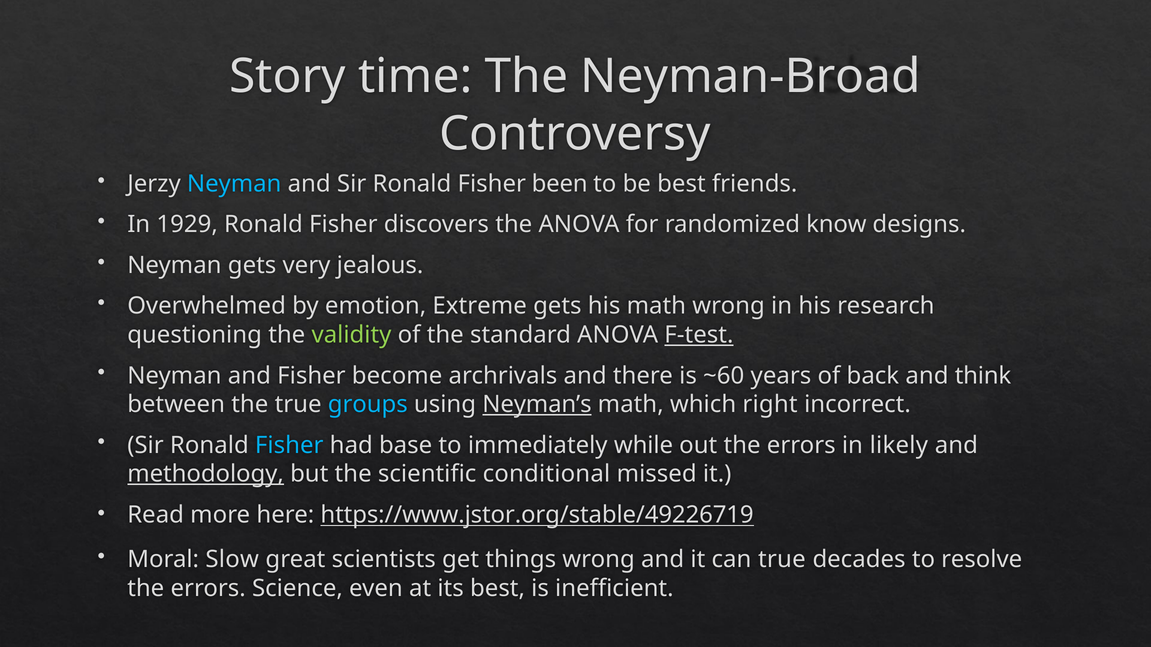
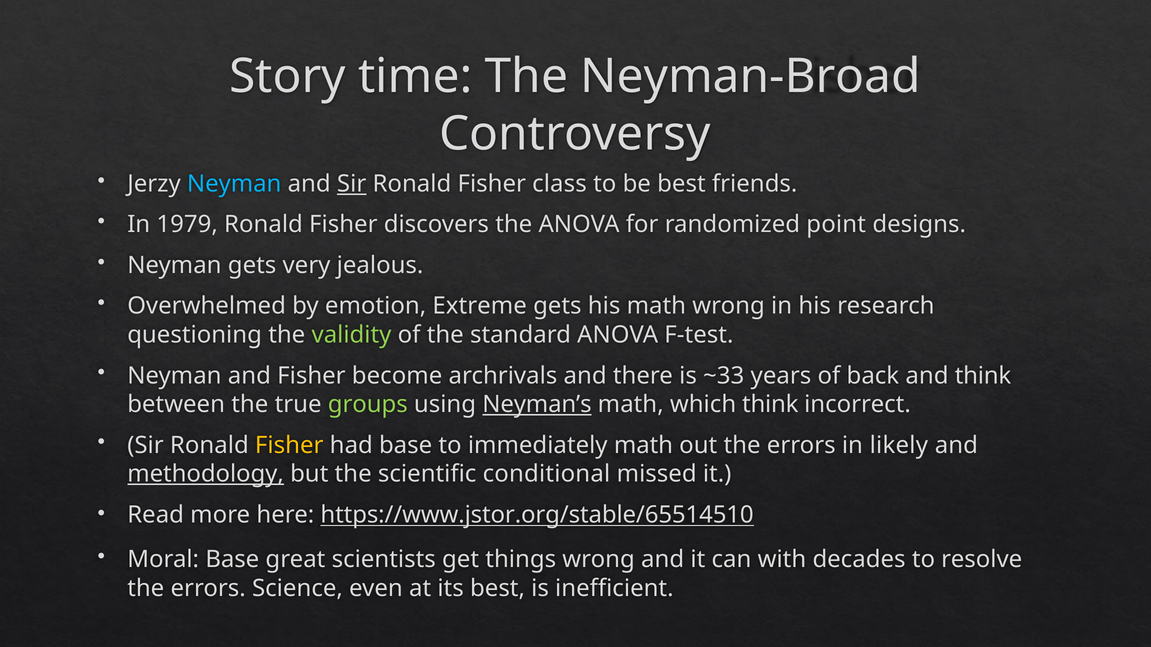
Sir at (352, 184) underline: none -> present
been: been -> class
1929: 1929 -> 1979
know: know -> point
F-test underline: present -> none
~60: ~60 -> ~33
groups colour: light blue -> light green
which right: right -> think
Fisher at (289, 445) colour: light blue -> yellow
immediately while: while -> math
https://www.jstor.org/stable/49226719: https://www.jstor.org/stable/49226719 -> https://www.jstor.org/stable/65514510
Moral Slow: Slow -> Base
can true: true -> with
